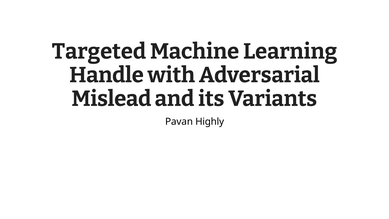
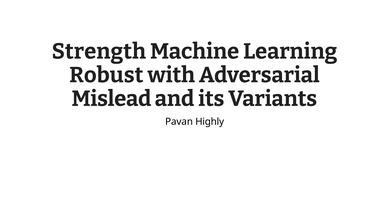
Targeted: Targeted -> Strength
Handle: Handle -> Robust
